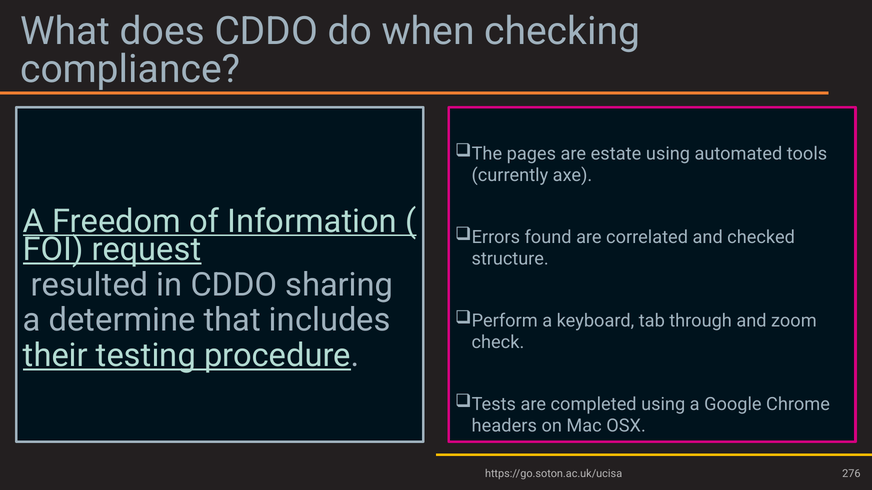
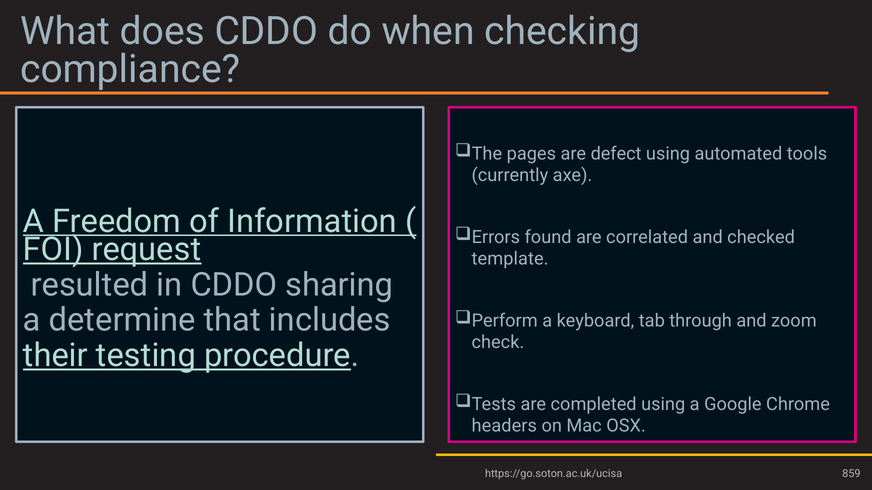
estate: estate -> defect
structure: structure -> template
276: 276 -> 859
